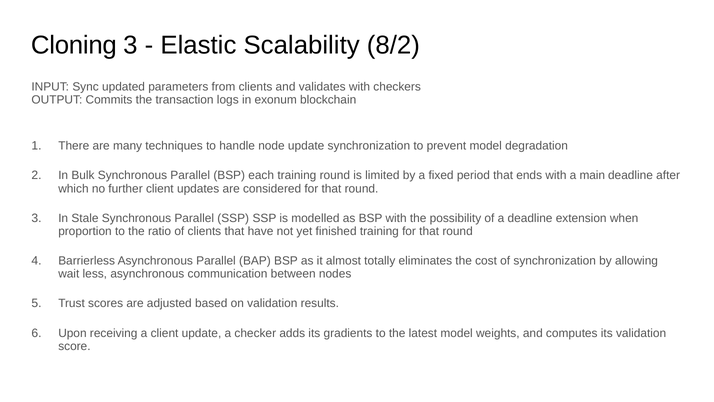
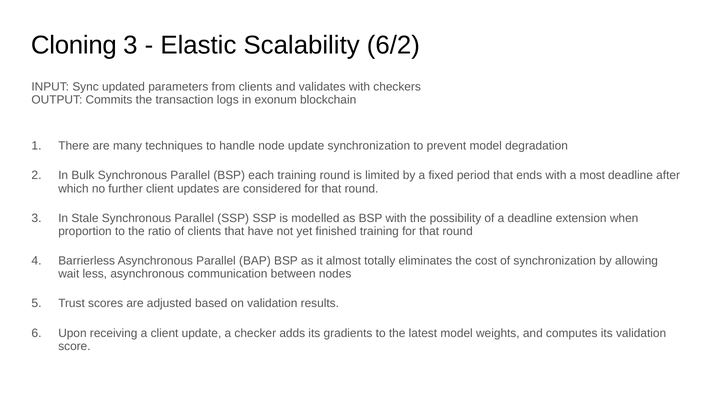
8/2: 8/2 -> 6/2
main: main -> most
